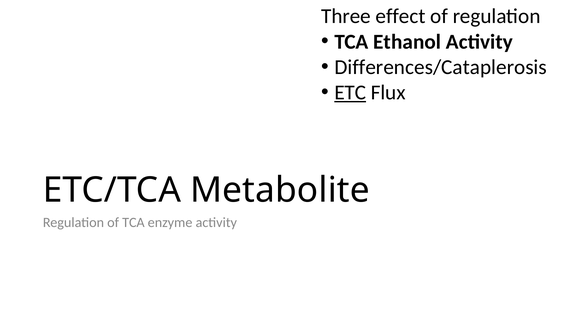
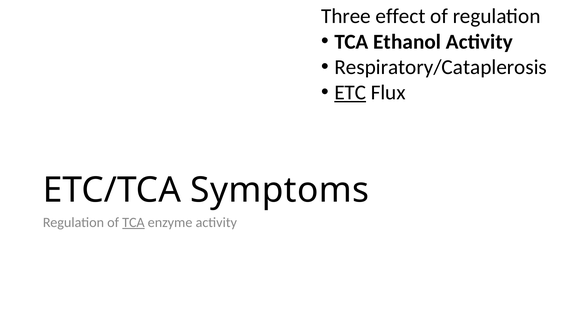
Differences/Cataplerosis: Differences/Cataplerosis -> Respiratory/Cataplerosis
Metabolite: Metabolite -> Symptoms
TCA at (133, 223) underline: none -> present
